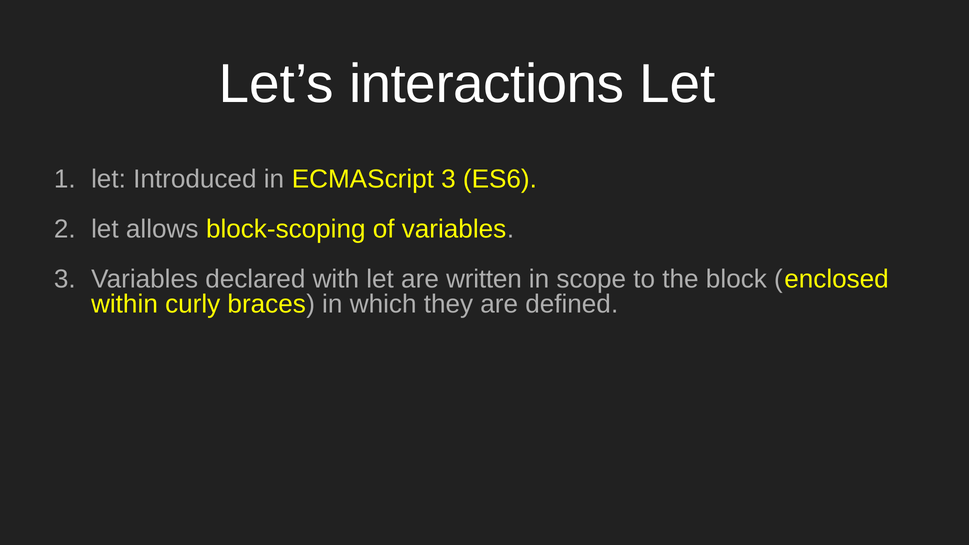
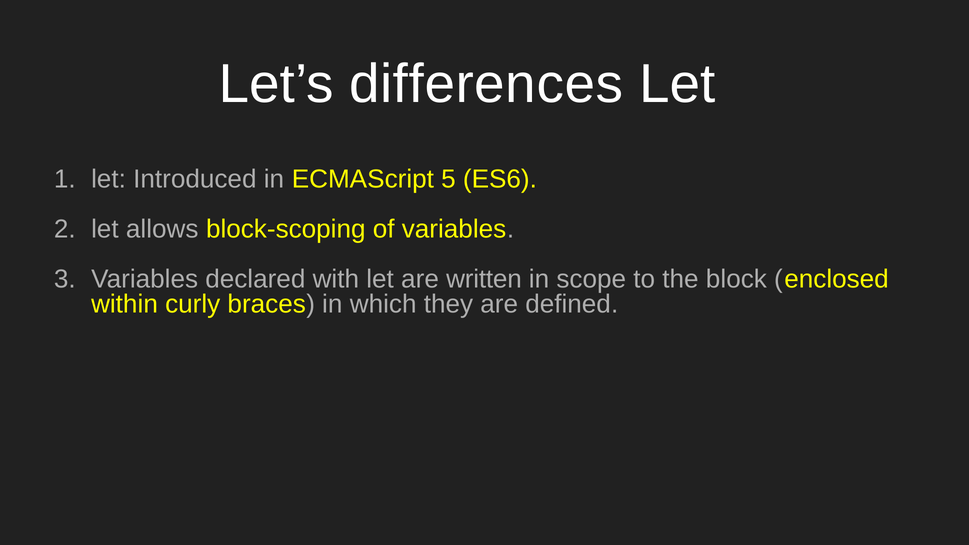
interactions: interactions -> differences
ECMAScript 3: 3 -> 5
